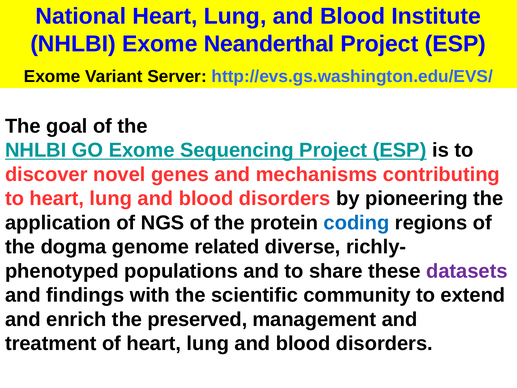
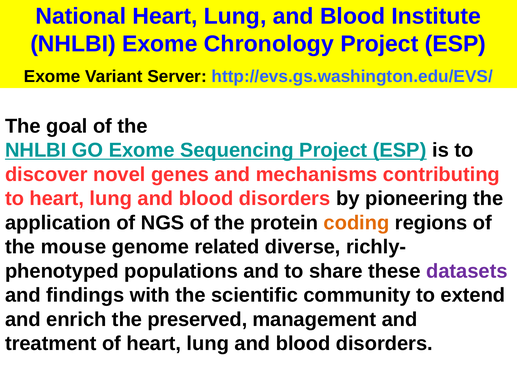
Neanderthal: Neanderthal -> Chronology
coding colour: blue -> orange
dogma: dogma -> mouse
